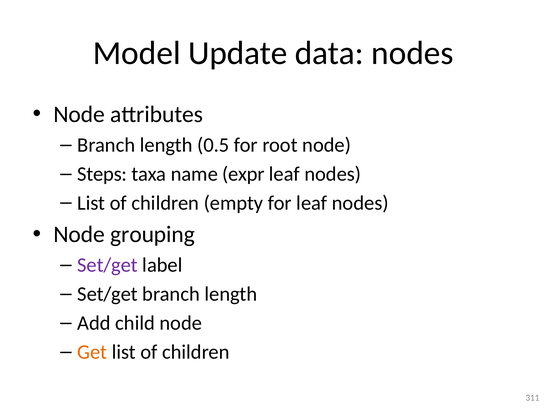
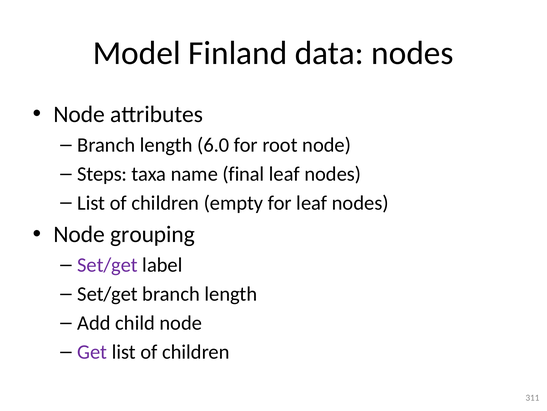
Update: Update -> Finland
0.5: 0.5 -> 6.0
expr: expr -> final
Get colour: orange -> purple
